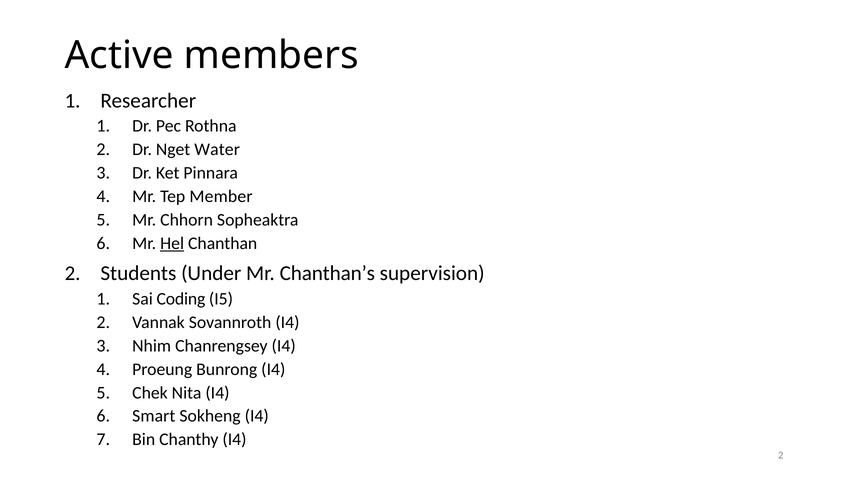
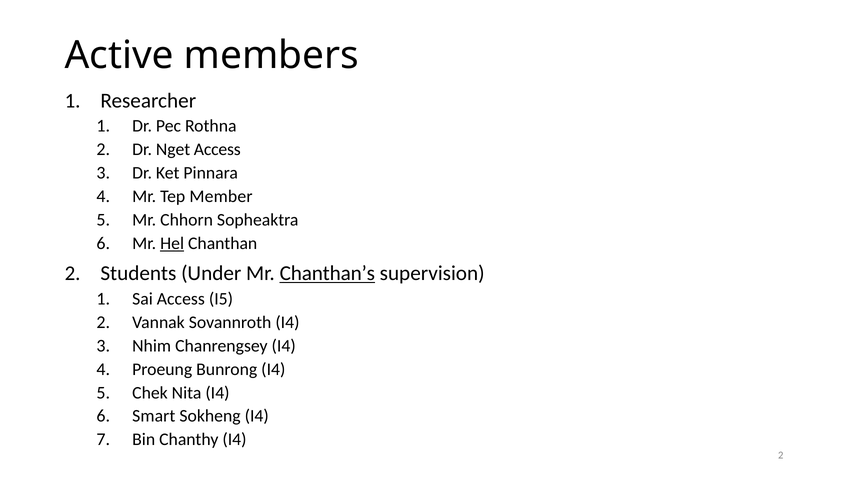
Nget Water: Water -> Access
Chanthan’s underline: none -> present
Sai Coding: Coding -> Access
